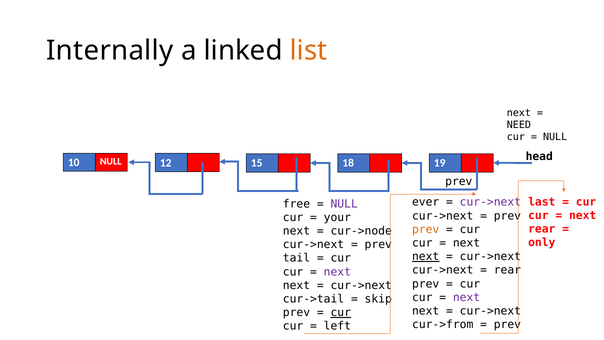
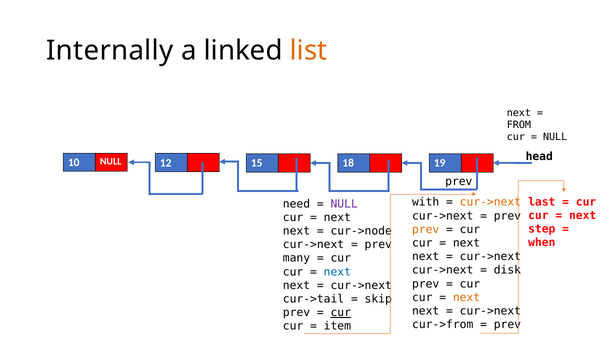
NEED: NEED -> FROM
ever: ever -> with
cur->next at (490, 202) colour: purple -> orange
free: free -> need
your at (337, 217): your -> next
rear at (542, 229): rear -> step
only: only -> when
next at (426, 256) underline: present -> none
tail: tail -> many
rear at (507, 270): rear -> disk
next at (337, 272) colour: purple -> blue
next at (467, 297) colour: purple -> orange
left: left -> item
